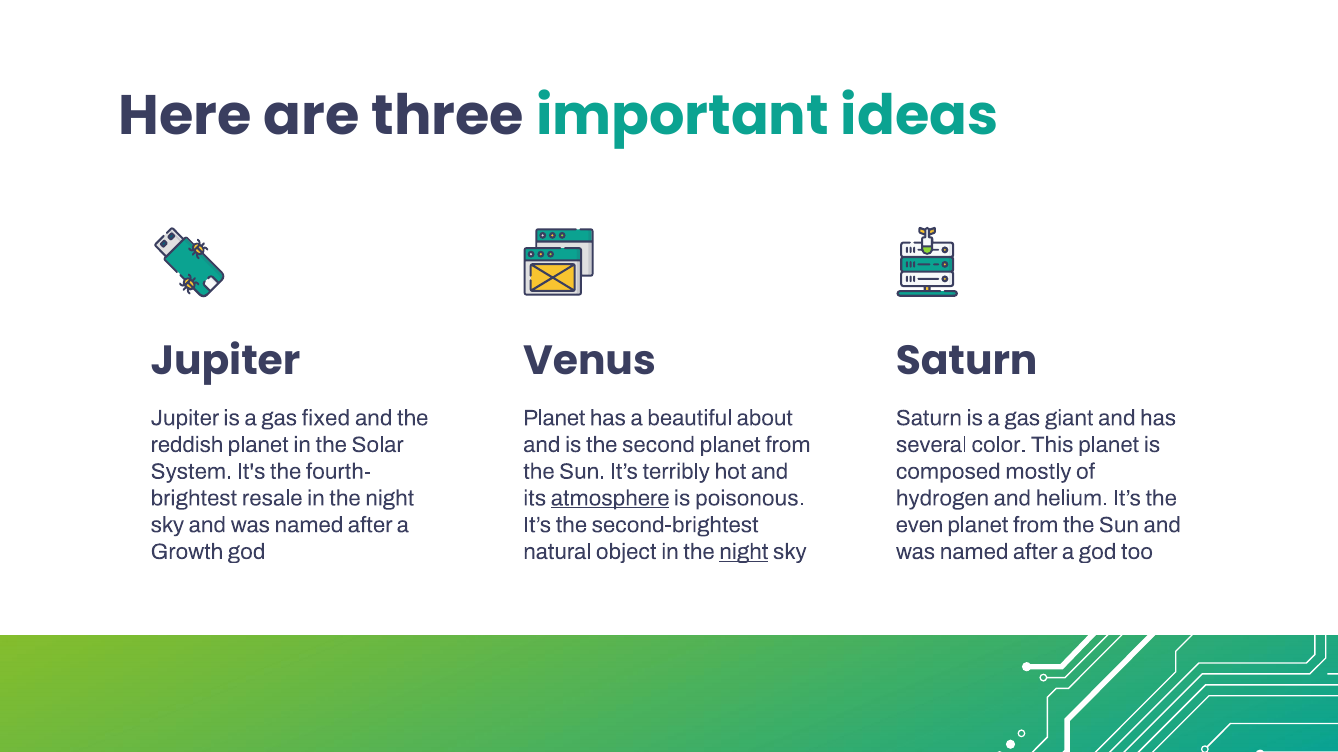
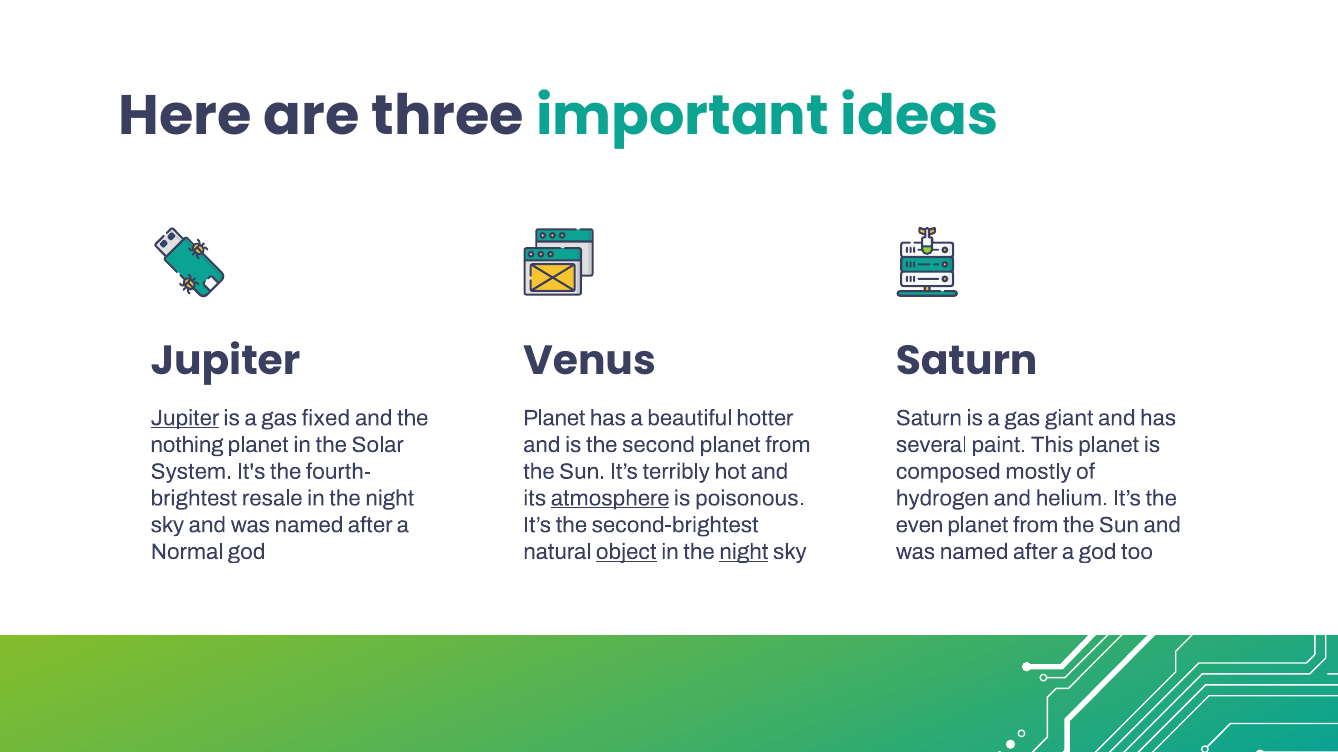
Jupiter at (185, 418) underline: none -> present
about: about -> hotter
reddish: reddish -> nothing
color: color -> paint
Growth: Growth -> Normal
object underline: none -> present
